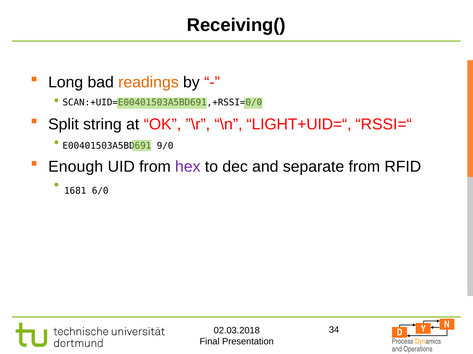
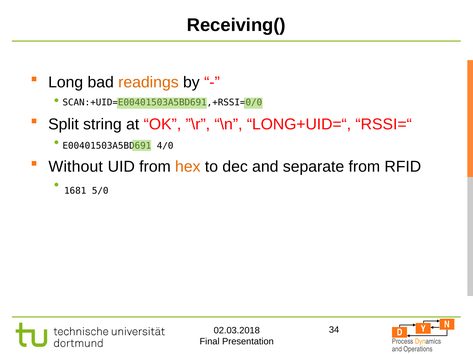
LIGHT+UID=“: LIGHT+UID=“ -> LONG+UID=“
9/0: 9/0 -> 4/0
Enough: Enough -> Without
hex colour: purple -> orange
6/0: 6/0 -> 5/0
